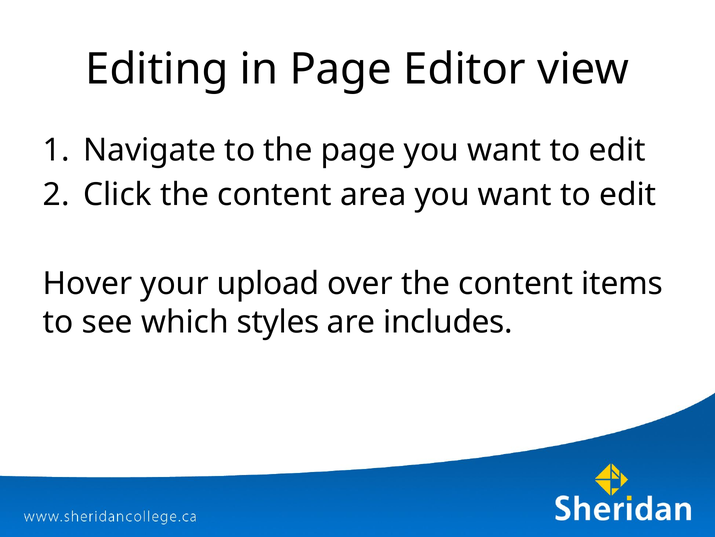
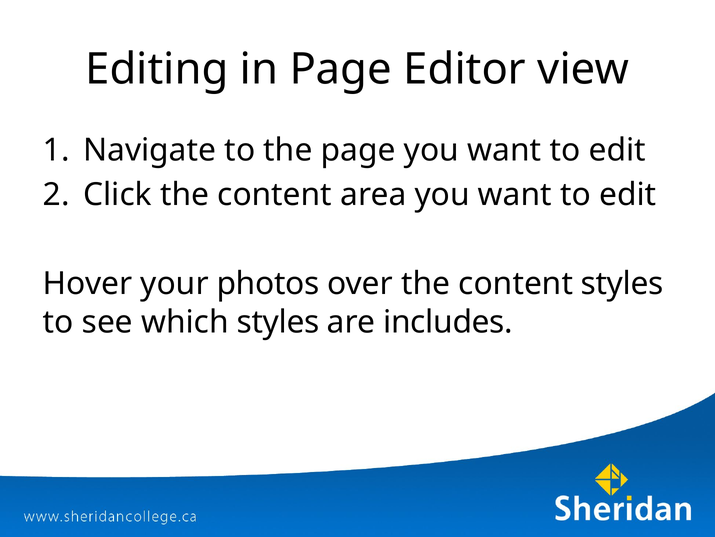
upload: upload -> photos
content items: items -> styles
